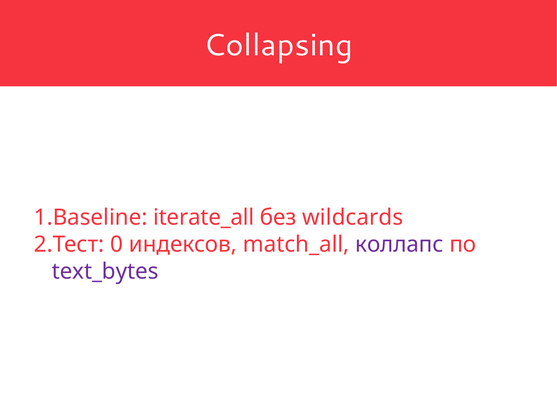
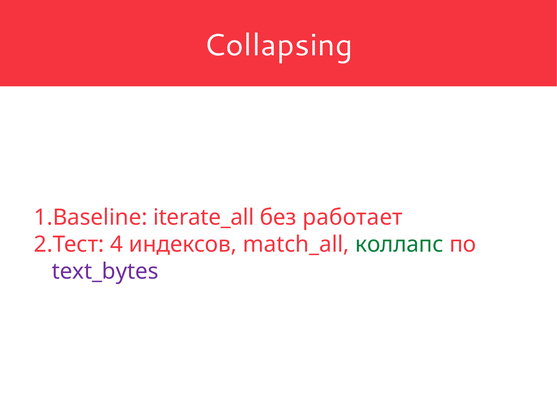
wildcards: wildcards -> работает
0: 0 -> 4
коллапс colour: purple -> green
